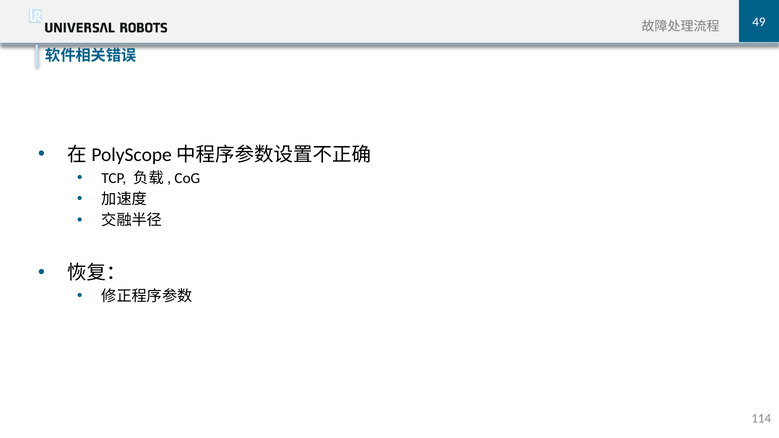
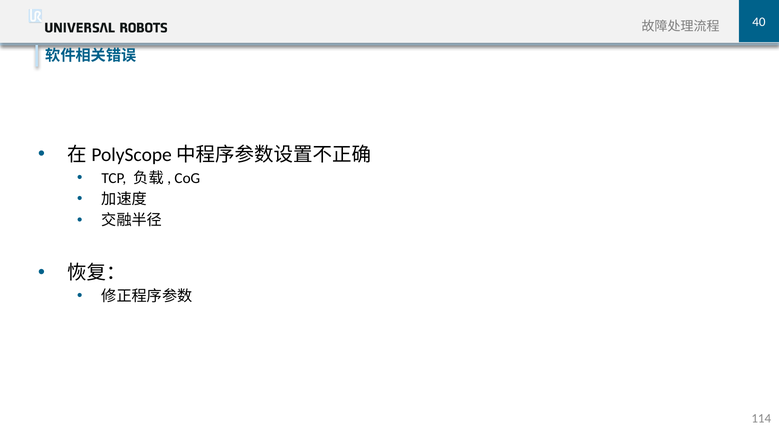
49: 49 -> 40
